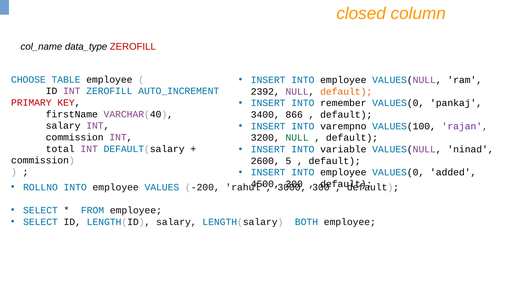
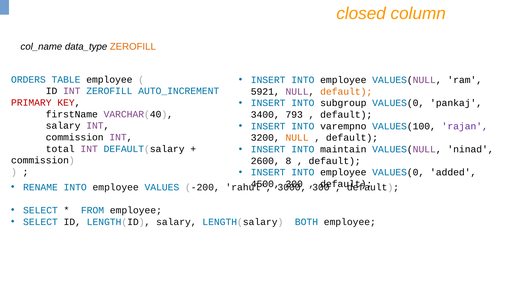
ZEROFILL at (133, 47) colour: red -> orange
CHOOSE: CHOOSE -> ORDERS
2392: 2392 -> 5921
remember: remember -> subgroup
866: 866 -> 793
NULL at (297, 138) colour: green -> orange
variable: variable -> maintain
5: 5 -> 8
ROLLNO: ROLLNO -> RENAME
